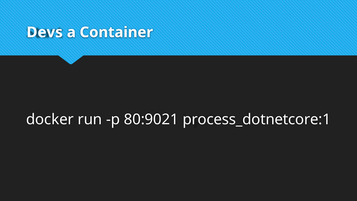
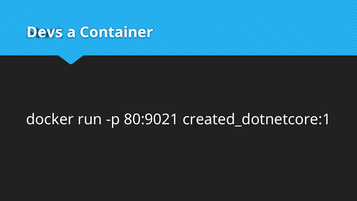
process_dotnetcore:1: process_dotnetcore:1 -> created_dotnetcore:1
